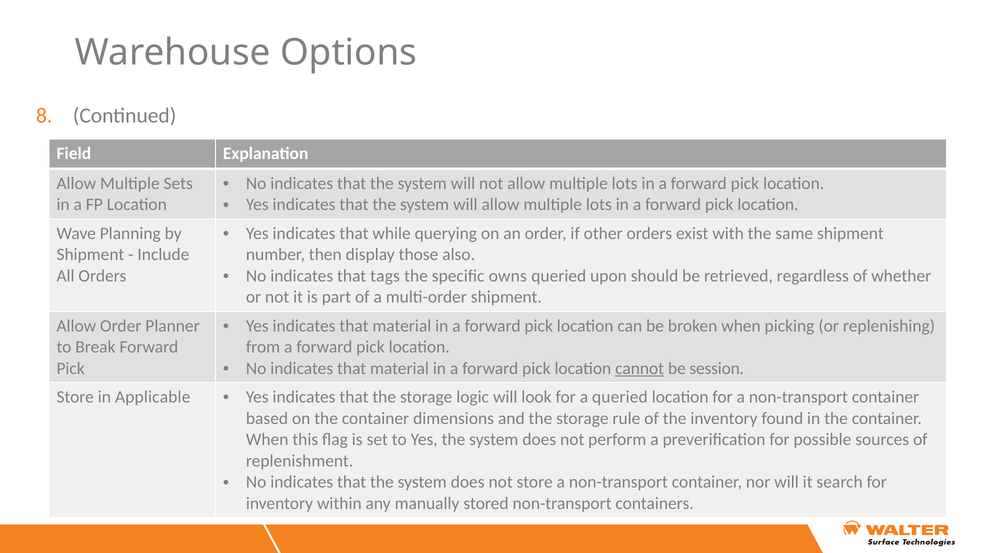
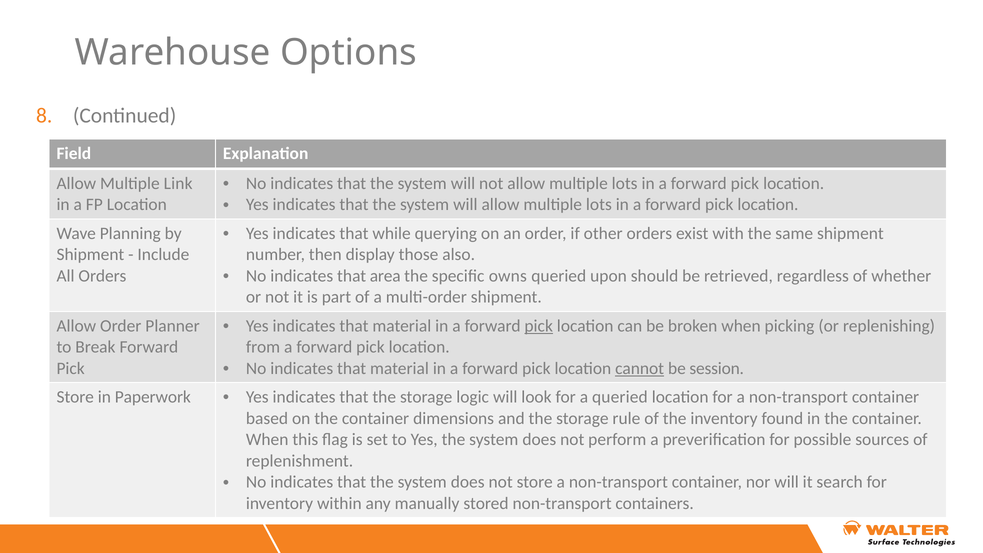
Sets: Sets -> Link
tags: tags -> area
pick at (539, 326) underline: none -> present
Applicable: Applicable -> Paperwork
